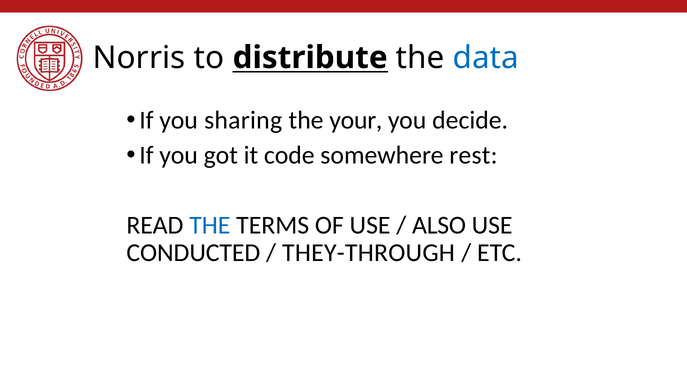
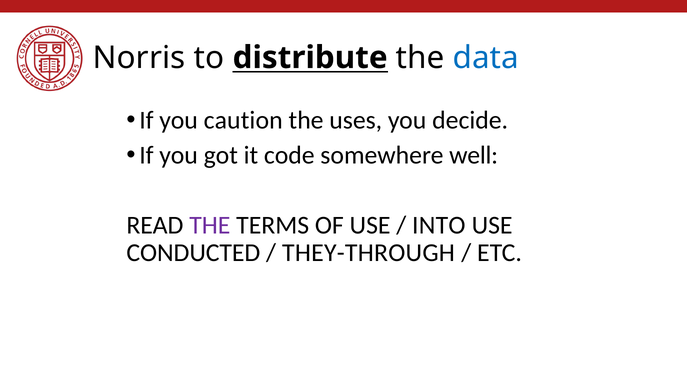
sharing: sharing -> caution
your: your -> uses
rest: rest -> well
THE at (210, 225) colour: blue -> purple
ALSO: ALSO -> INTO
